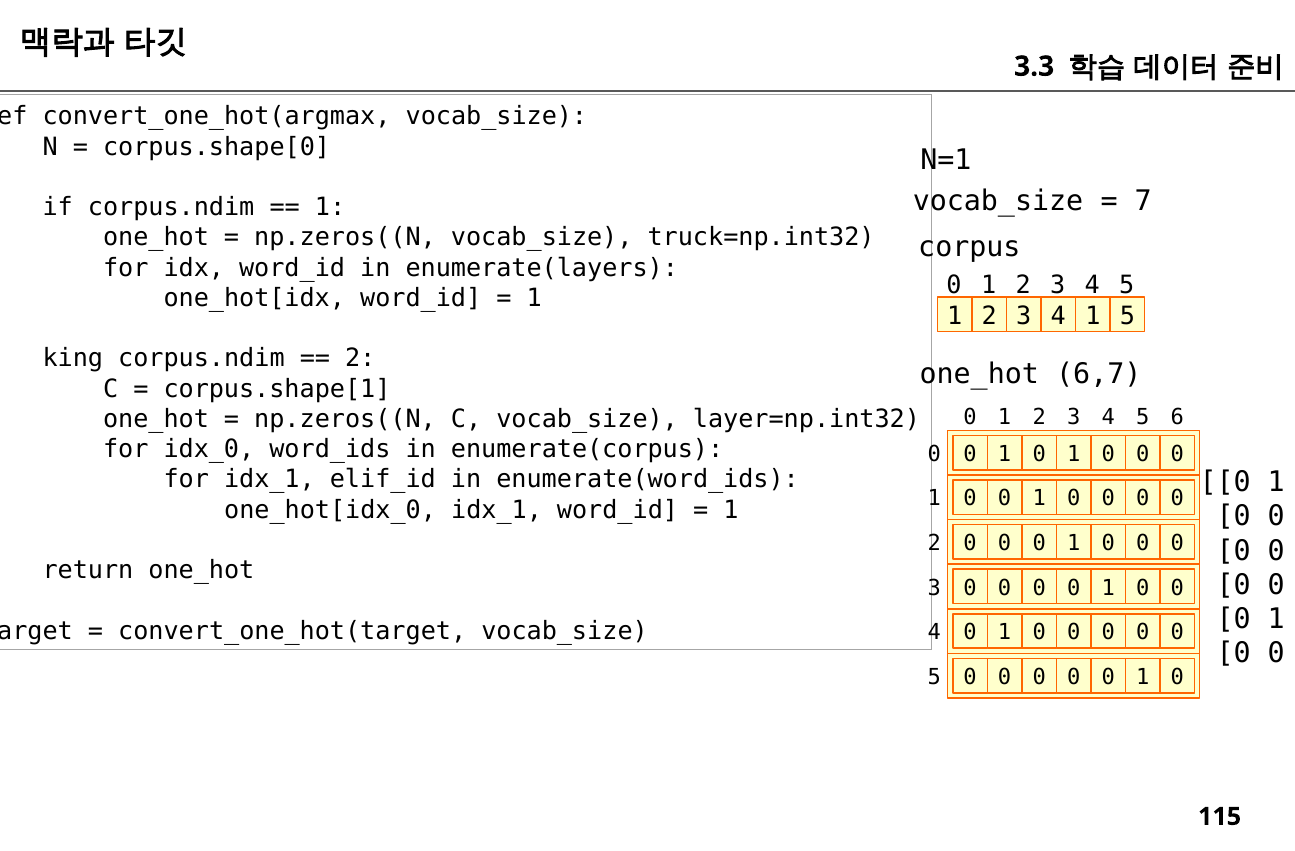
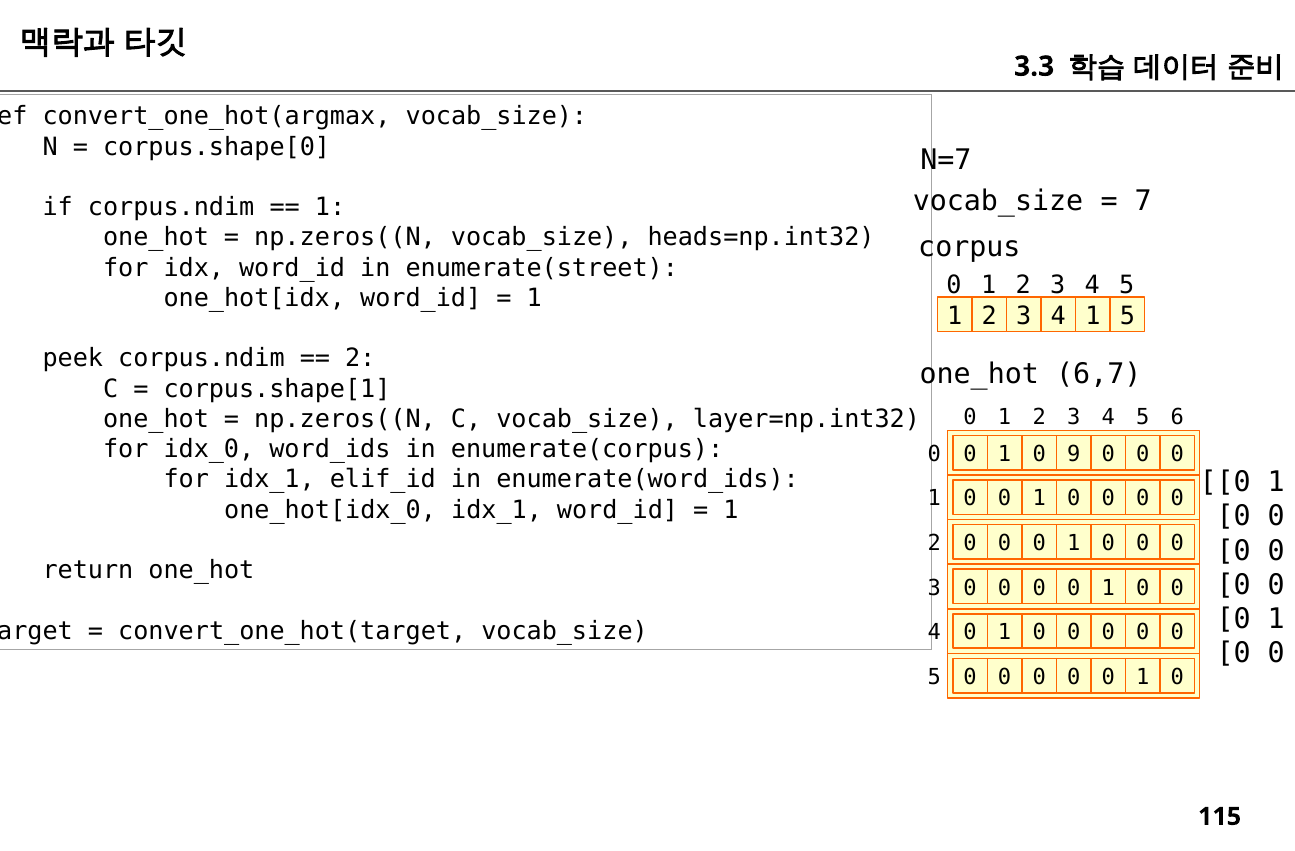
N=1: N=1 -> N=7
truck=np.int32: truck=np.int32 -> heads=np.int32
enumerate(layers: enumerate(layers -> enumerate(street
king: king -> peek
1 at (1074, 454): 1 -> 9
